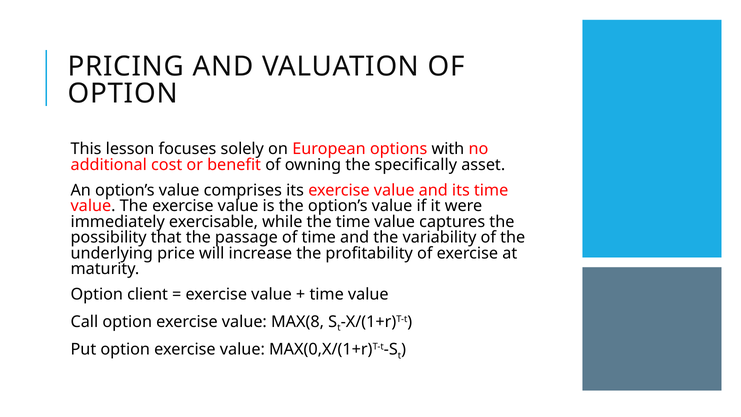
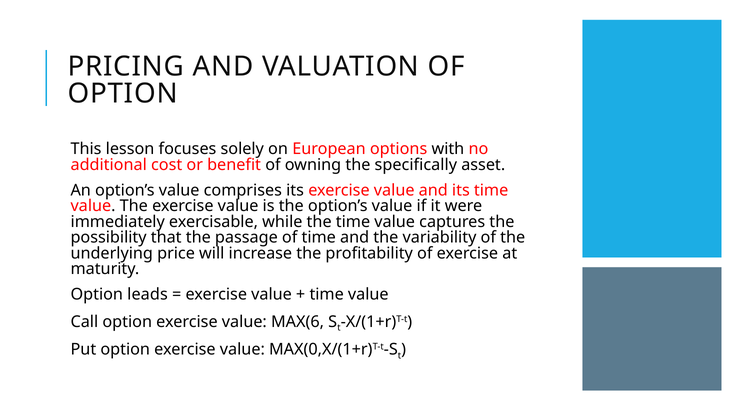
client: client -> leads
MAX(8: MAX(8 -> MAX(6
